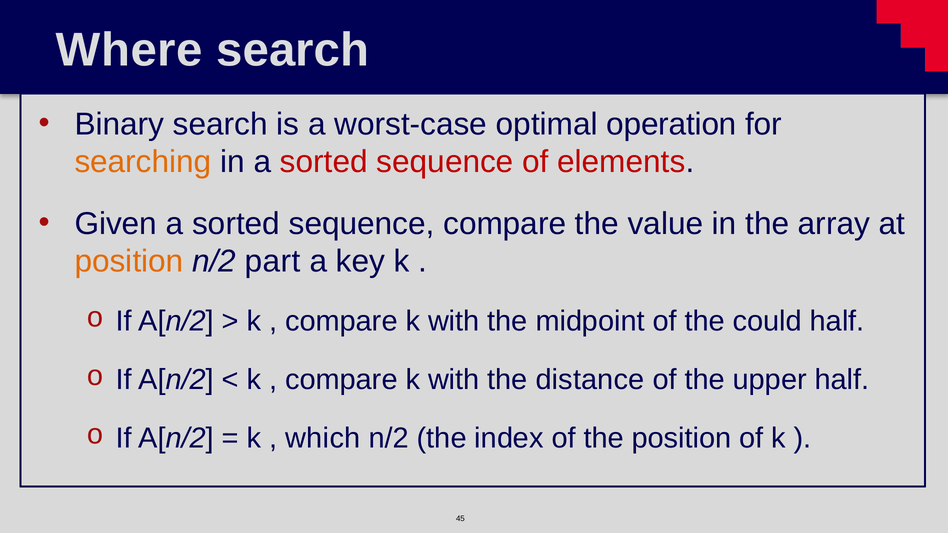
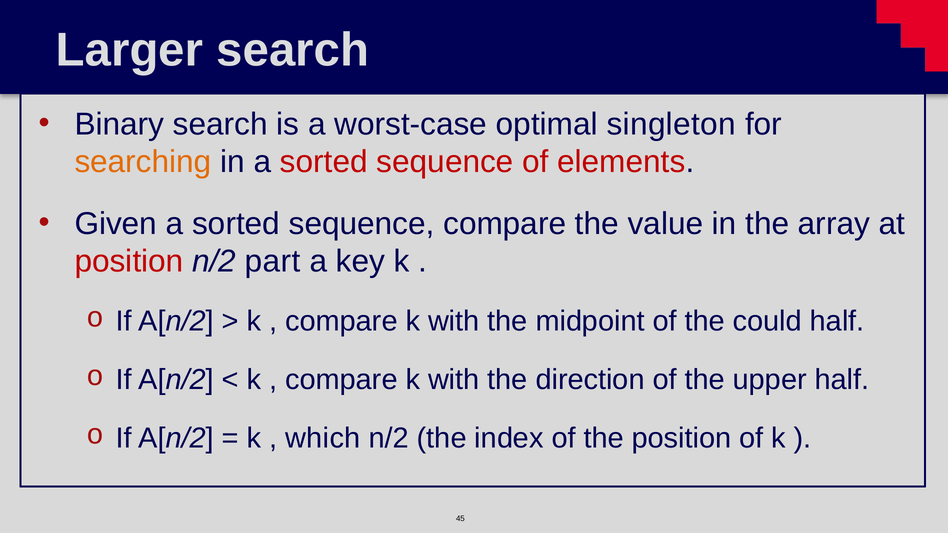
Where: Where -> Larger
operation: operation -> singleton
position at (129, 262) colour: orange -> red
distance: distance -> direction
